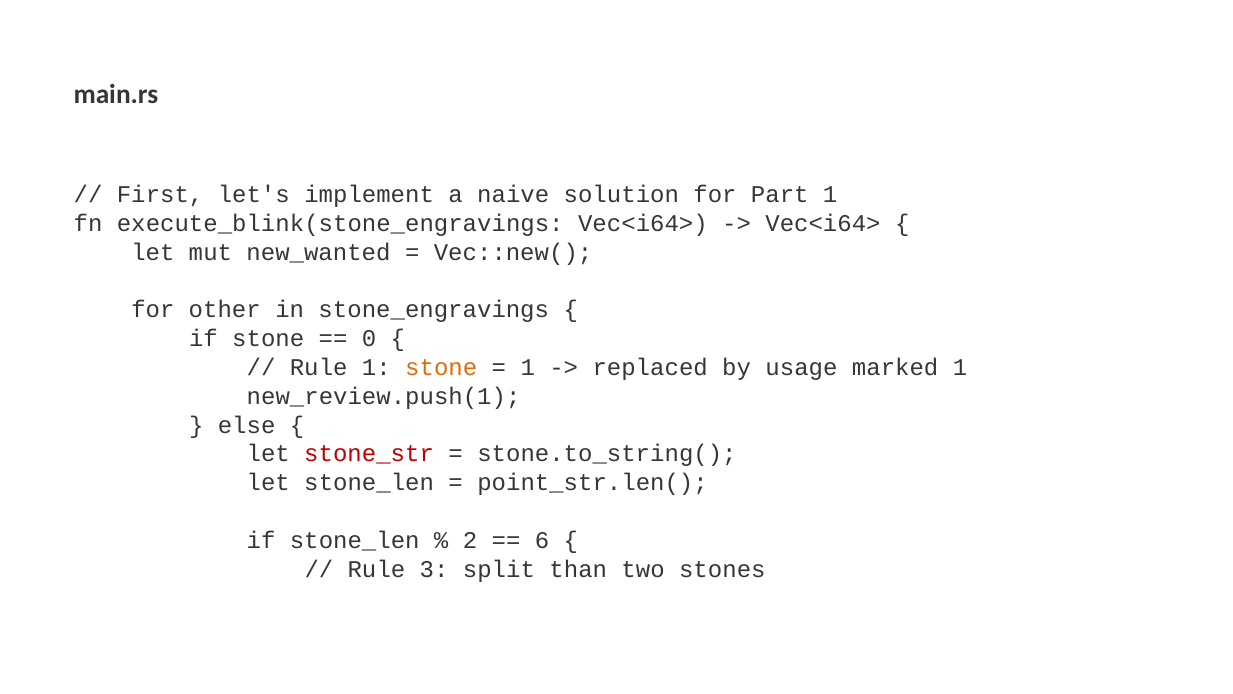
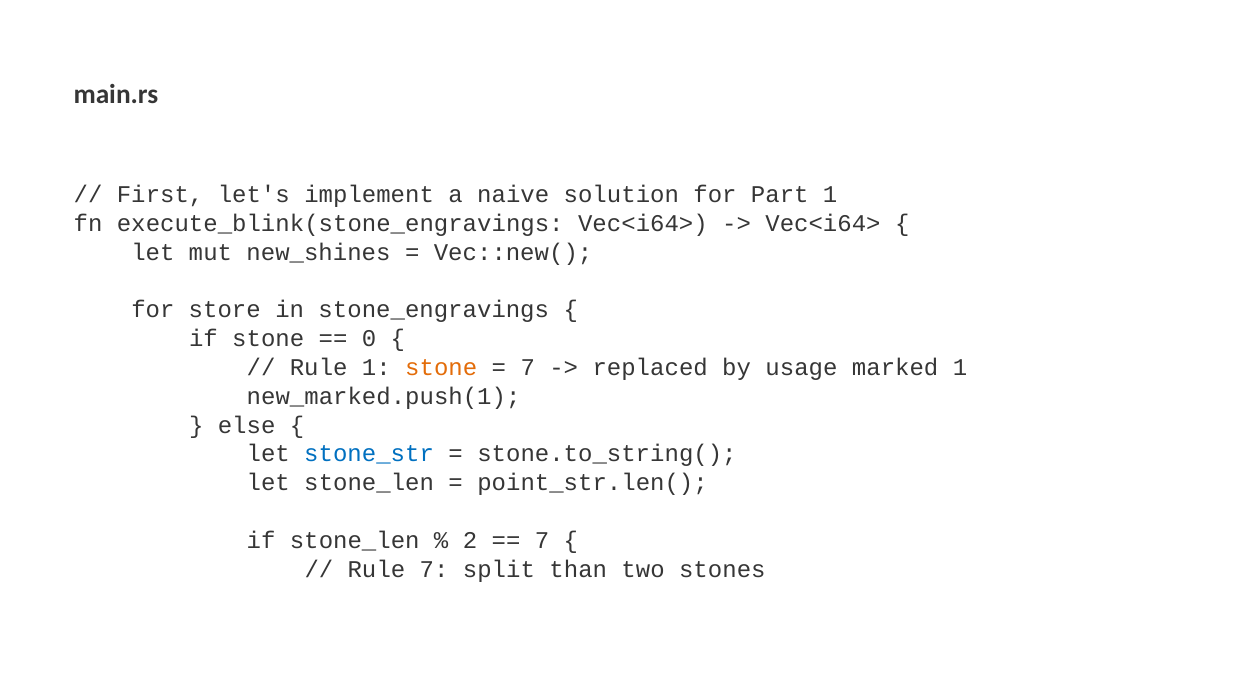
new_wanted: new_wanted -> new_shines
other: other -> store
1 at (528, 367): 1 -> 7
new_review.push(1: new_review.push(1 -> new_marked.push(1
stone_str colour: red -> blue
6 at (542, 540): 6 -> 7
Rule 3: 3 -> 7
